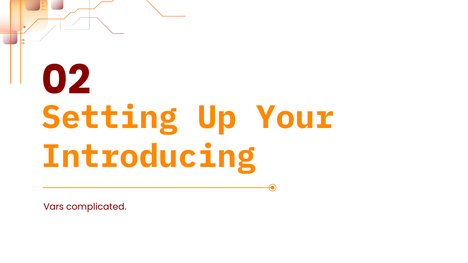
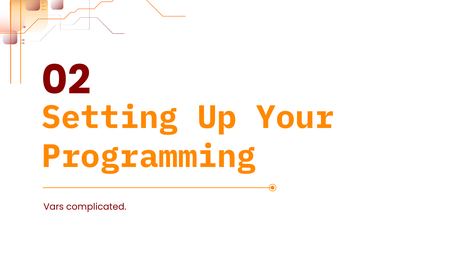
Introducing: Introducing -> Programming
